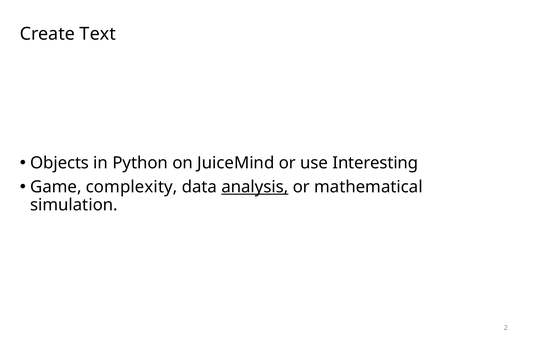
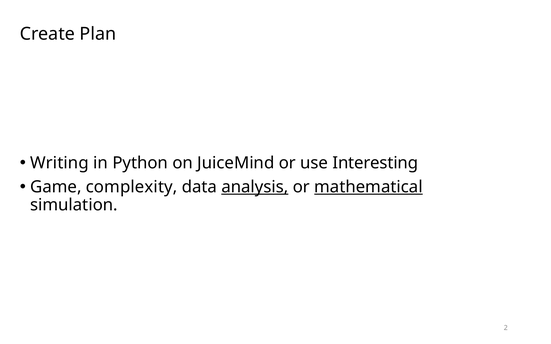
Text: Text -> Plan
Objects: Objects -> Writing
mathematical underline: none -> present
